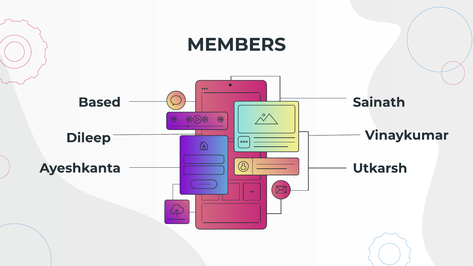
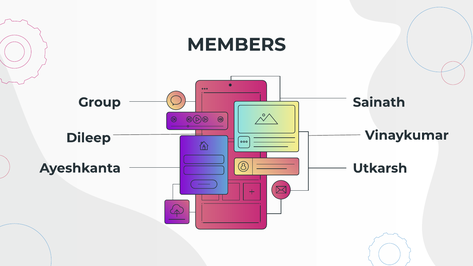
Based: Based -> Group
